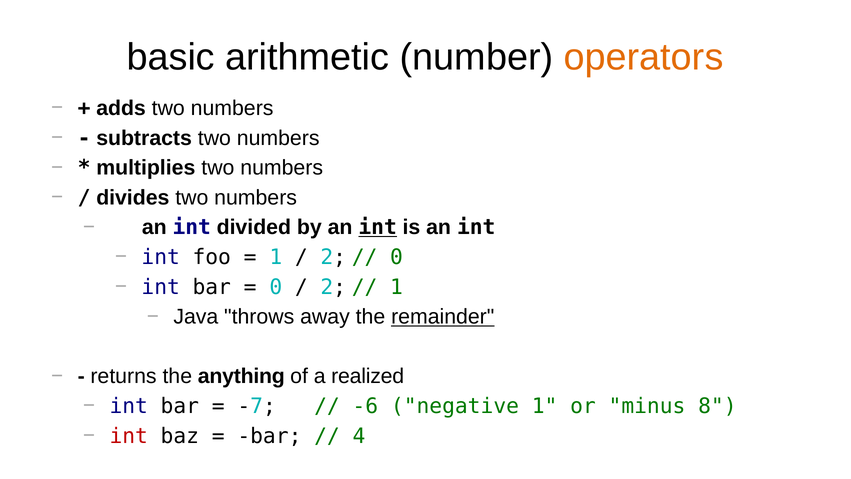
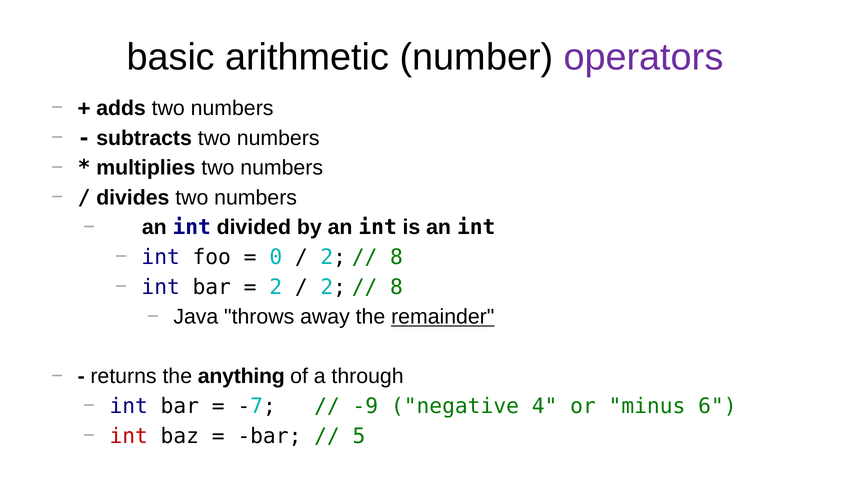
operators colour: orange -> purple
int at (378, 227) underline: present -> none
1 at (276, 257): 1 -> 0
0 at (397, 257): 0 -> 8
0 at (276, 287): 0 -> 2
1 at (397, 287): 1 -> 8
realized: realized -> through
-6: -6 -> -9
negative 1: 1 -> 4
8: 8 -> 6
4: 4 -> 5
